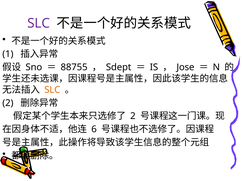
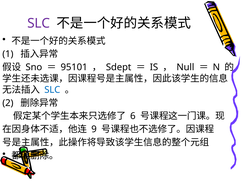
88755: 88755 -> 95101
Jose: Jose -> Null
SLC at (52, 90) colour: orange -> blue
2 at (133, 116): 2 -> 6
6: 6 -> 9
